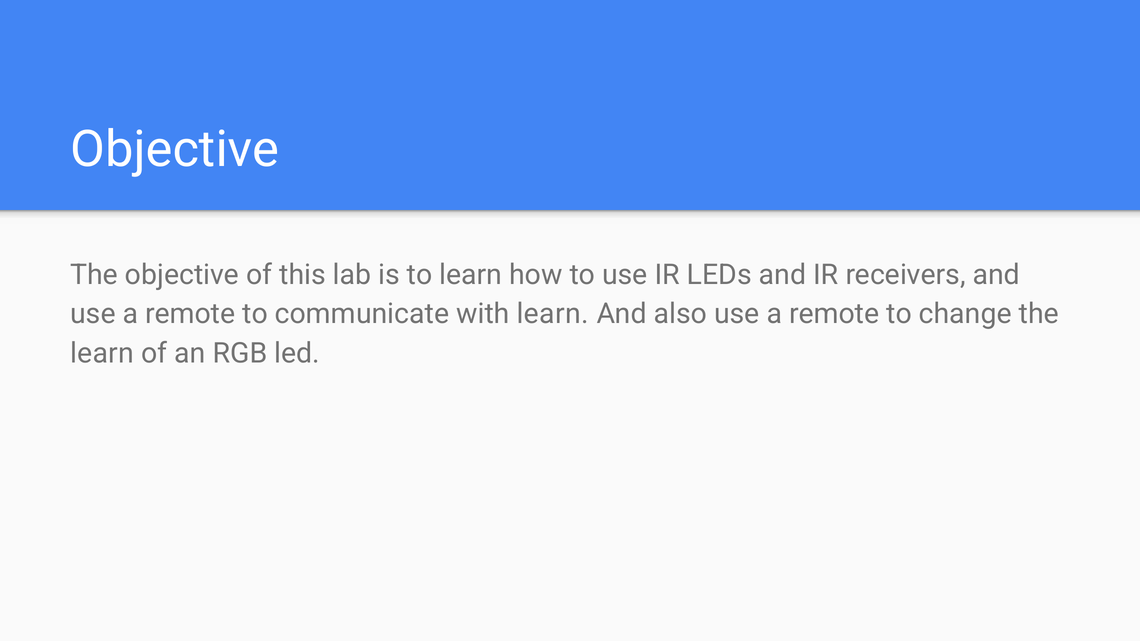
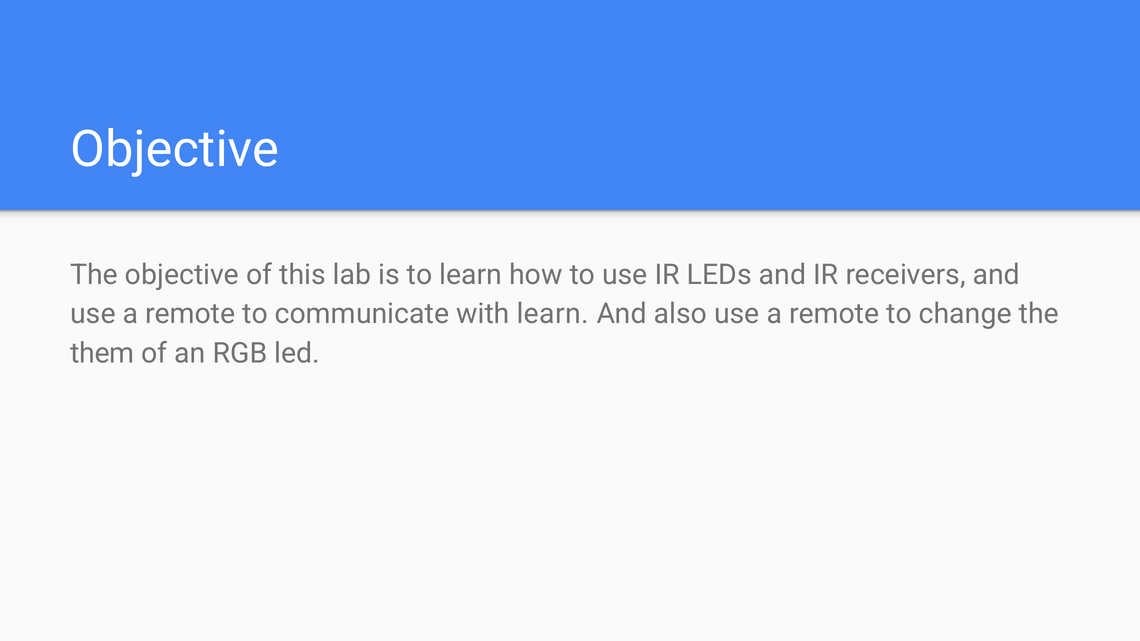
learn at (102, 354): learn -> them
